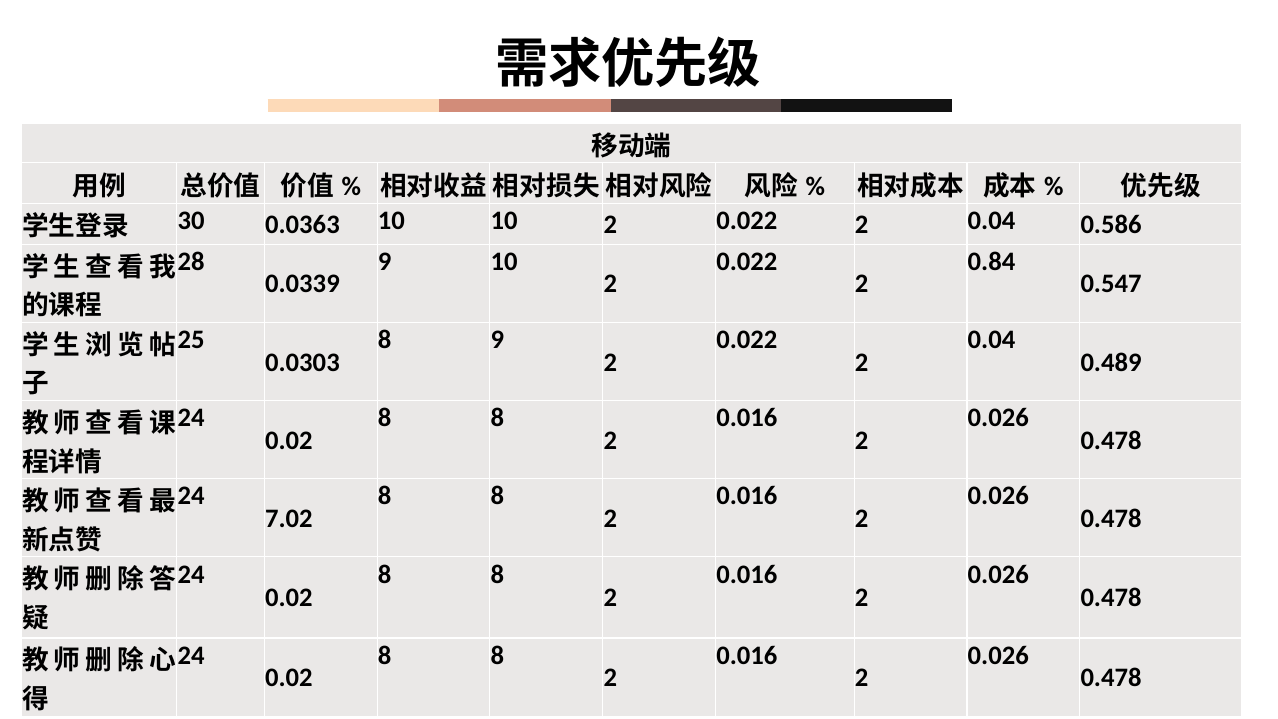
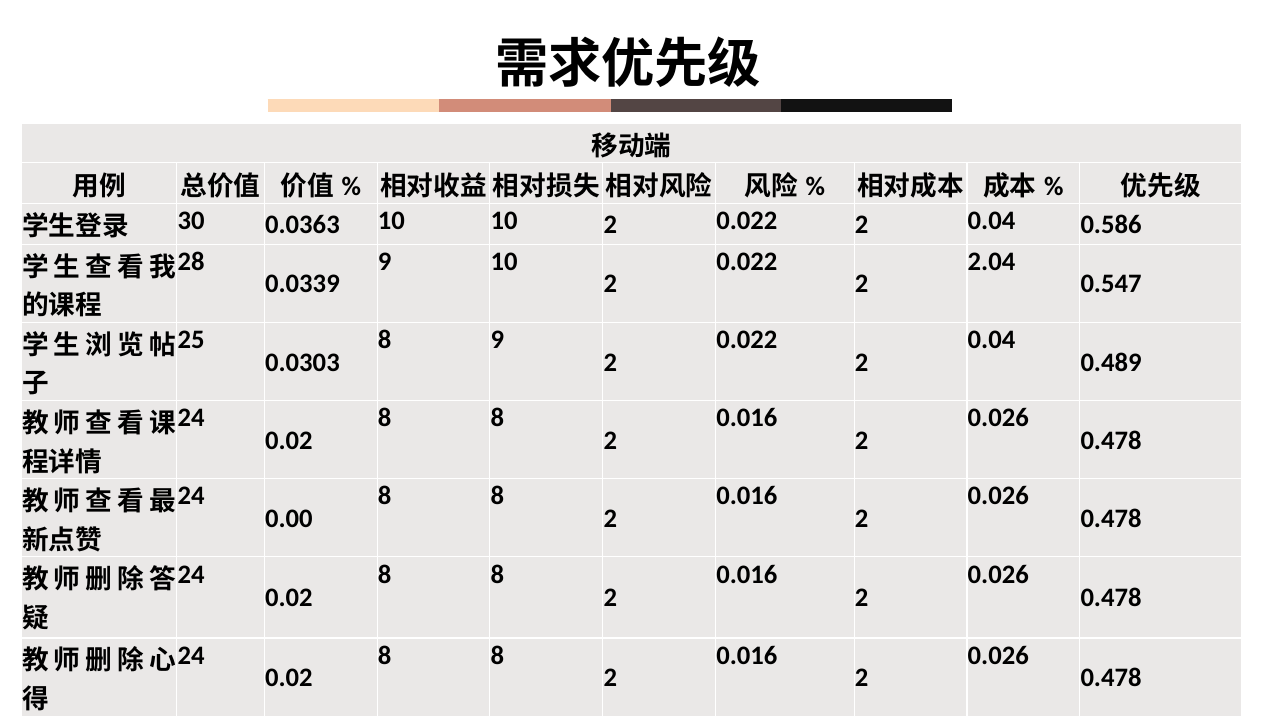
0.84: 0.84 -> 2.04
7.02: 7.02 -> 0.00
